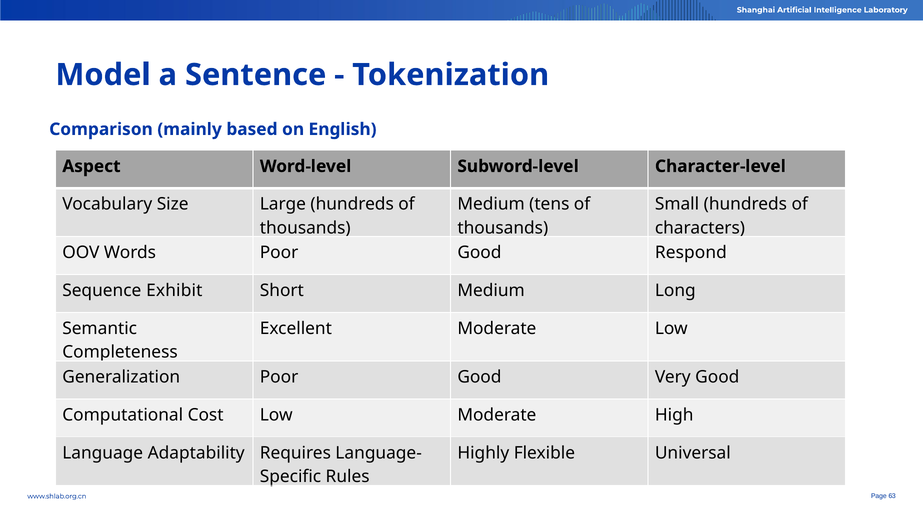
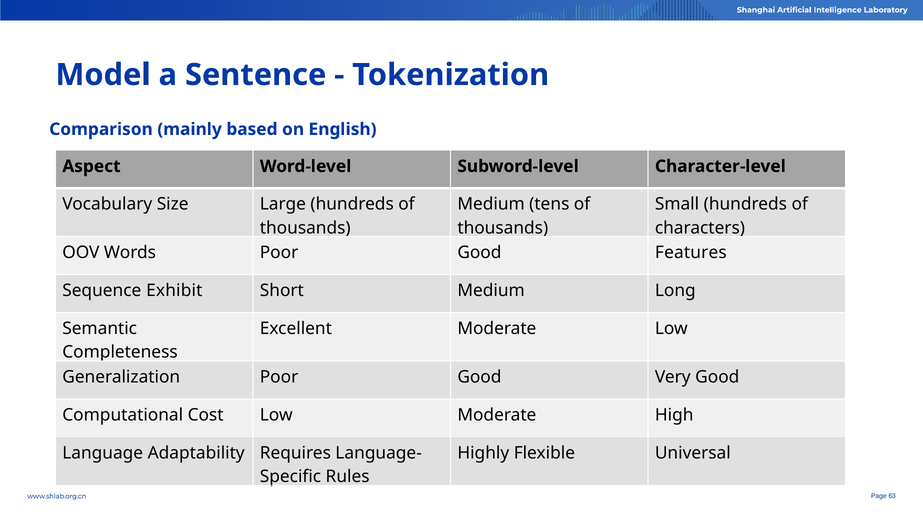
Respond: Respond -> Features
